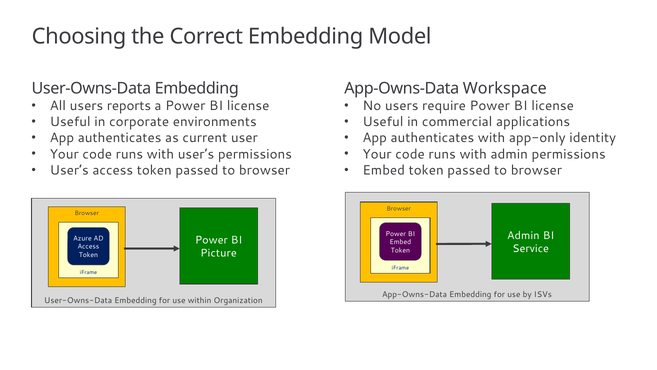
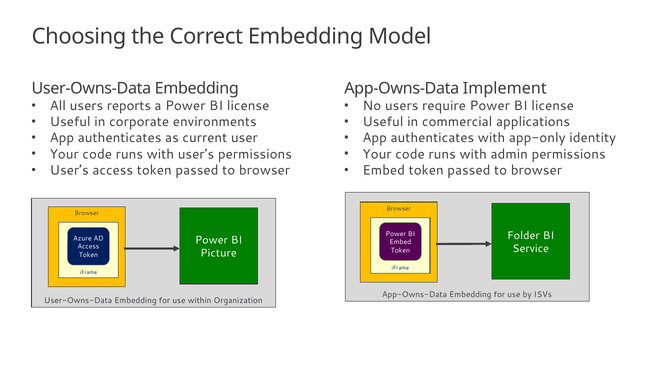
Workspace: Workspace -> Implement
Admin at (523, 235): Admin -> Folder
